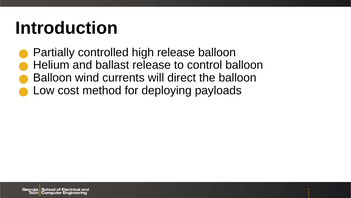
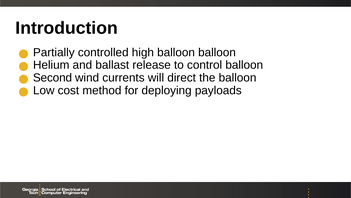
high release: release -> balloon
Balloon at (52, 78): Balloon -> Second
